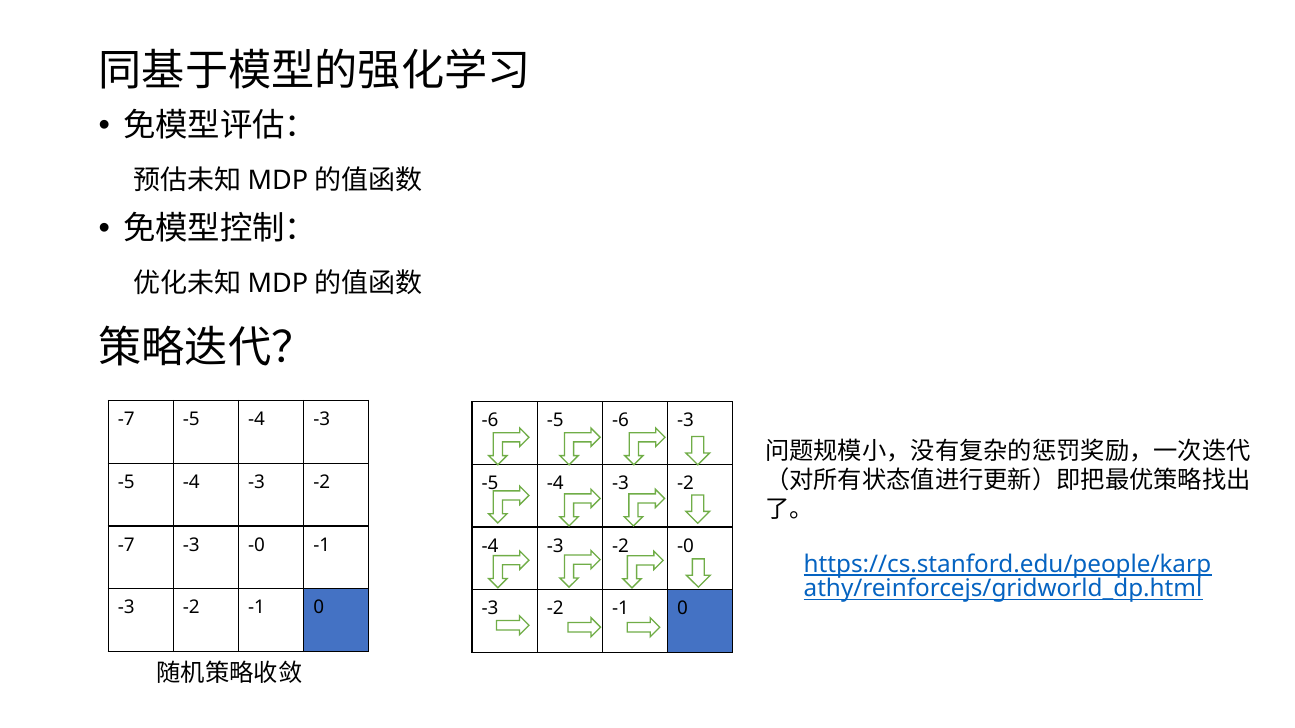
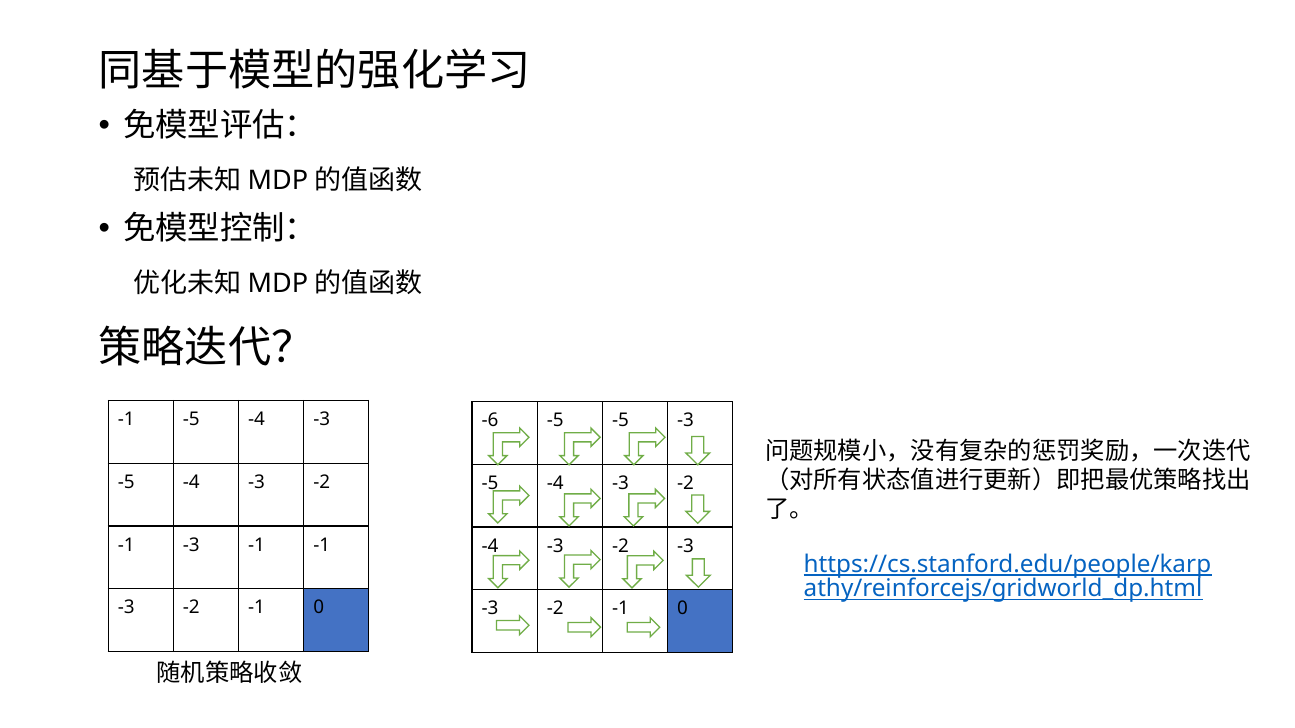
-7 at (126, 420): -7 -> -1
-5 -6: -6 -> -5
-7 at (126, 545): -7 -> -1
-3 -0: -0 -> -1
-0 at (686, 546): -0 -> -3
